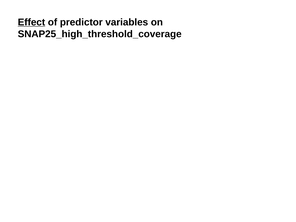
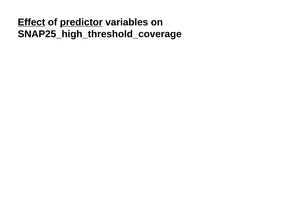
predictor underline: none -> present
